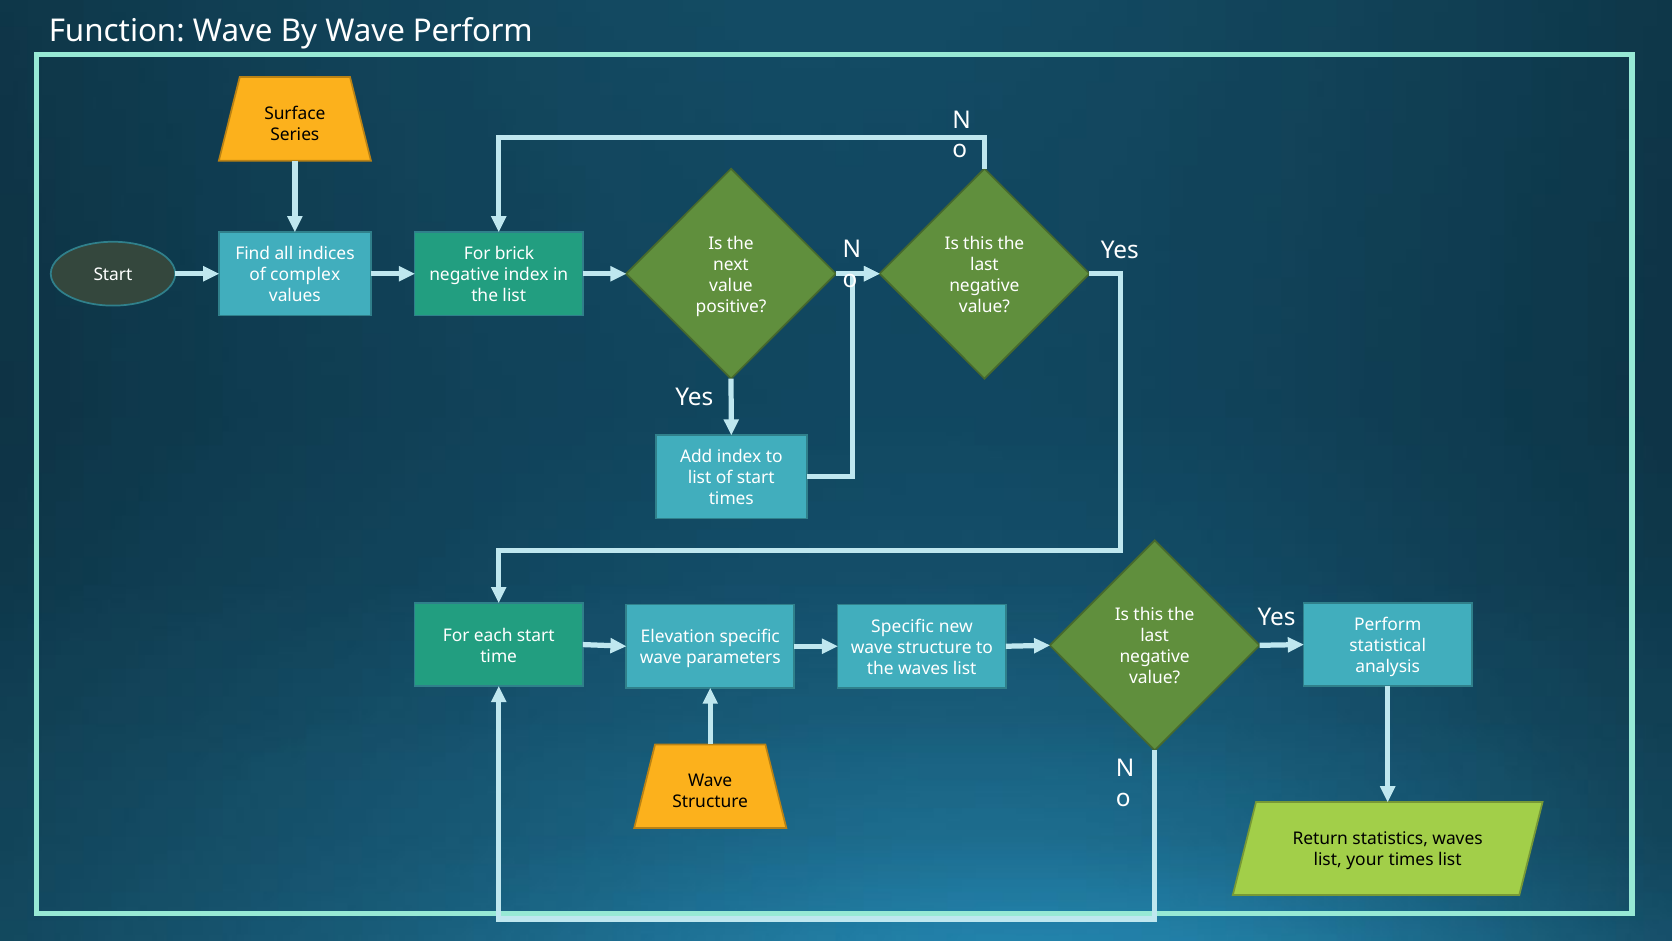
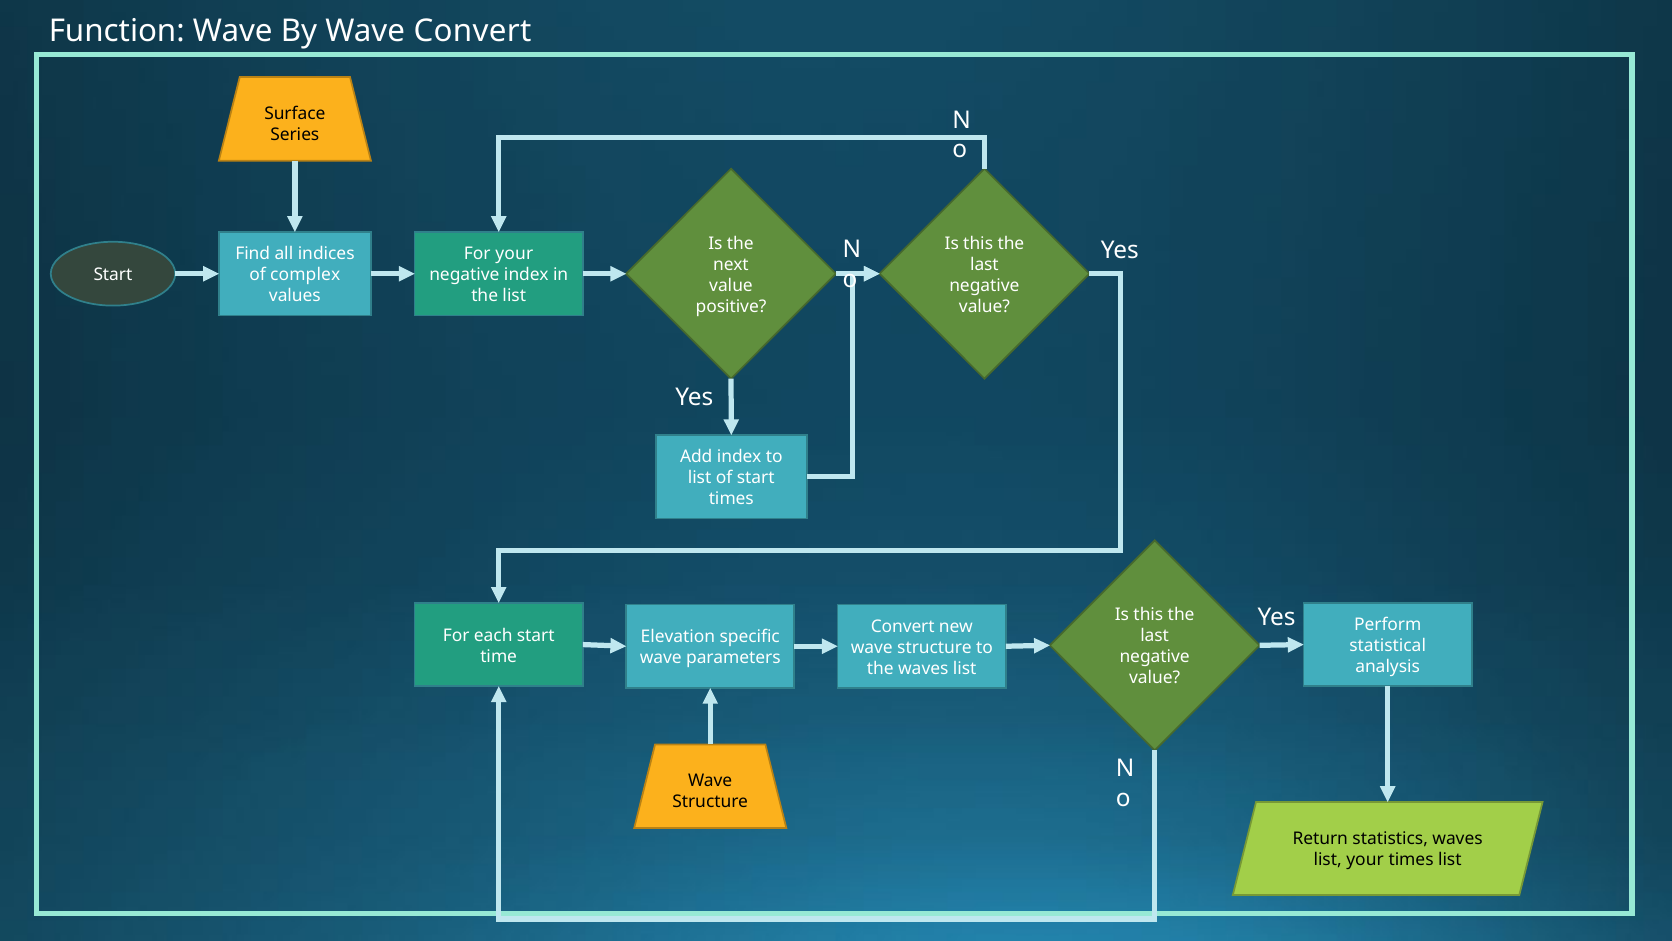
Wave Perform: Perform -> Convert
For brick: brick -> your
Specific at (903, 626): Specific -> Convert
